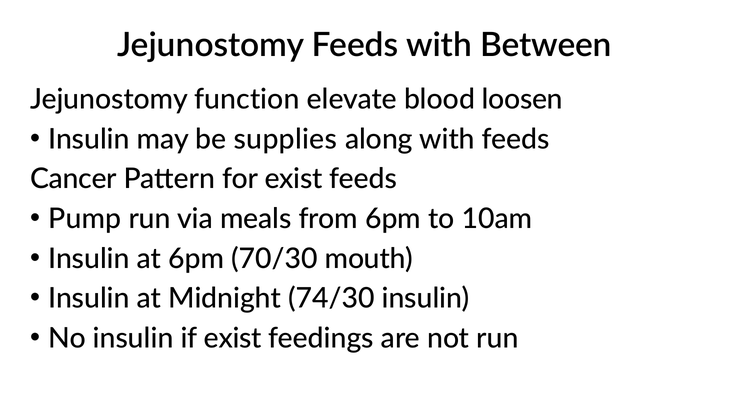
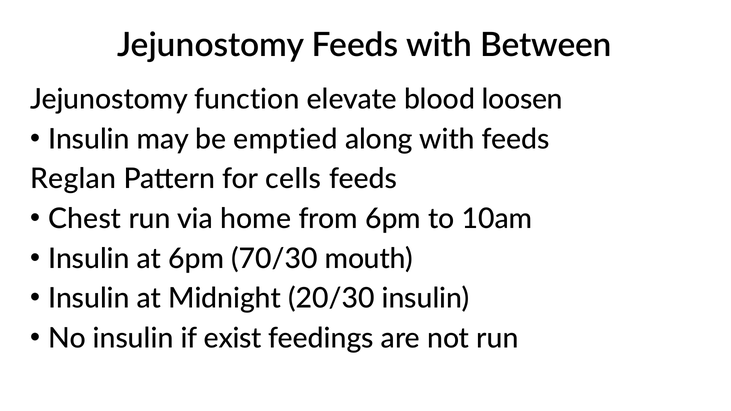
supplies: supplies -> emptied
Cancer: Cancer -> Reglan
for exist: exist -> cells
Pump: Pump -> Chest
meals: meals -> home
74/30: 74/30 -> 20/30
